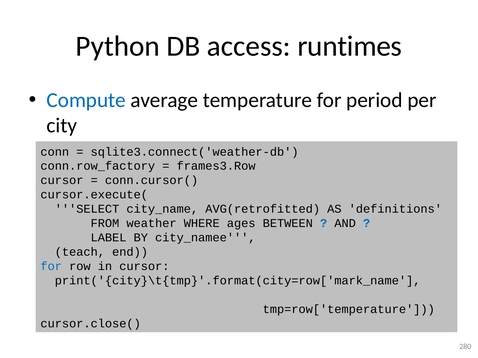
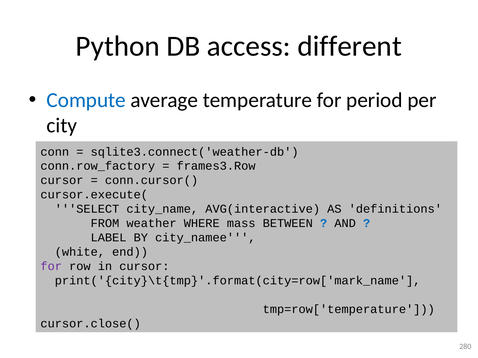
runtimes: runtimes -> different
AVG(retrofitted: AVG(retrofitted -> AVG(interactive
ages: ages -> mass
teach: teach -> white
for at (51, 267) colour: blue -> purple
